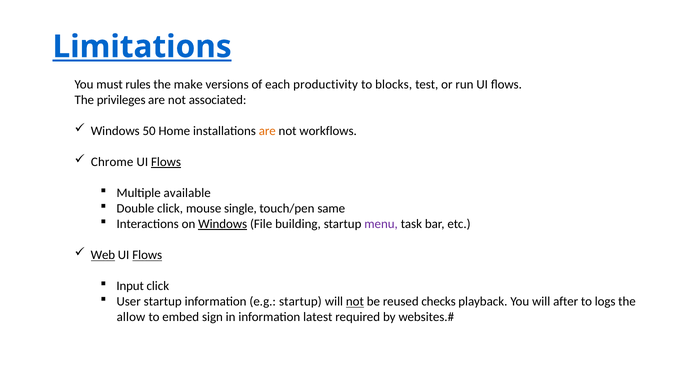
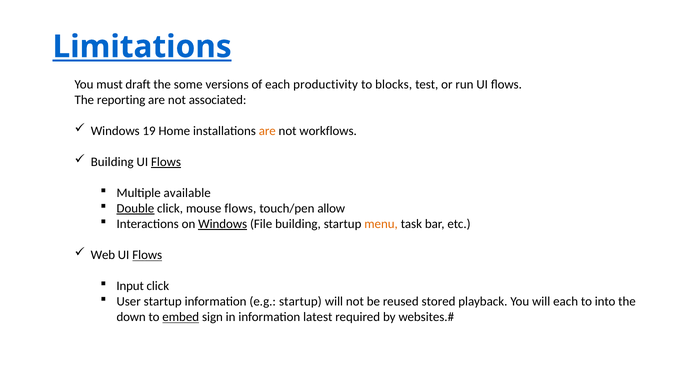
rules: rules -> draft
make: make -> some
privileges: privileges -> reporting
50: 50 -> 19
Chrome at (112, 162): Chrome -> Building
Double underline: none -> present
mouse single: single -> flows
same: same -> allow
menu colour: purple -> orange
Web underline: present -> none
not at (355, 301) underline: present -> none
checks: checks -> stored
will after: after -> each
logs: logs -> into
allow: allow -> down
embed underline: none -> present
